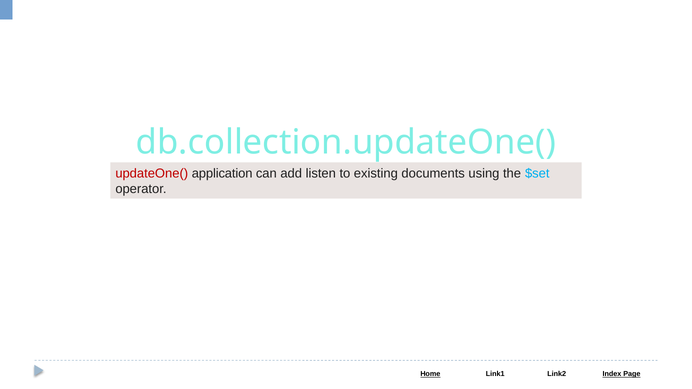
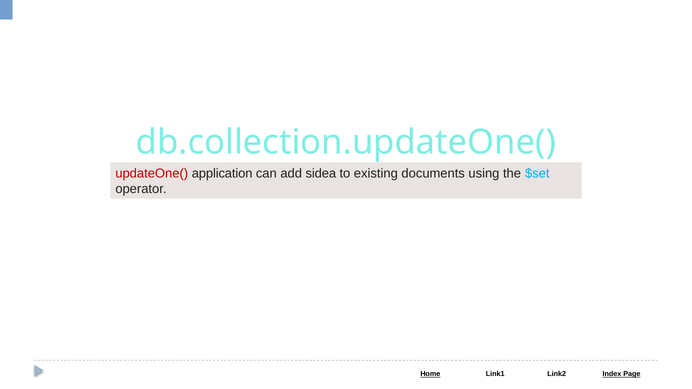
listen: listen -> sidea
